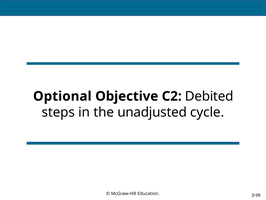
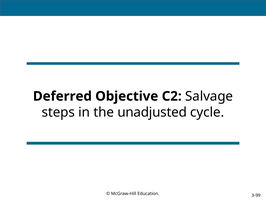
Optional: Optional -> Deferred
Debited: Debited -> Salvage
